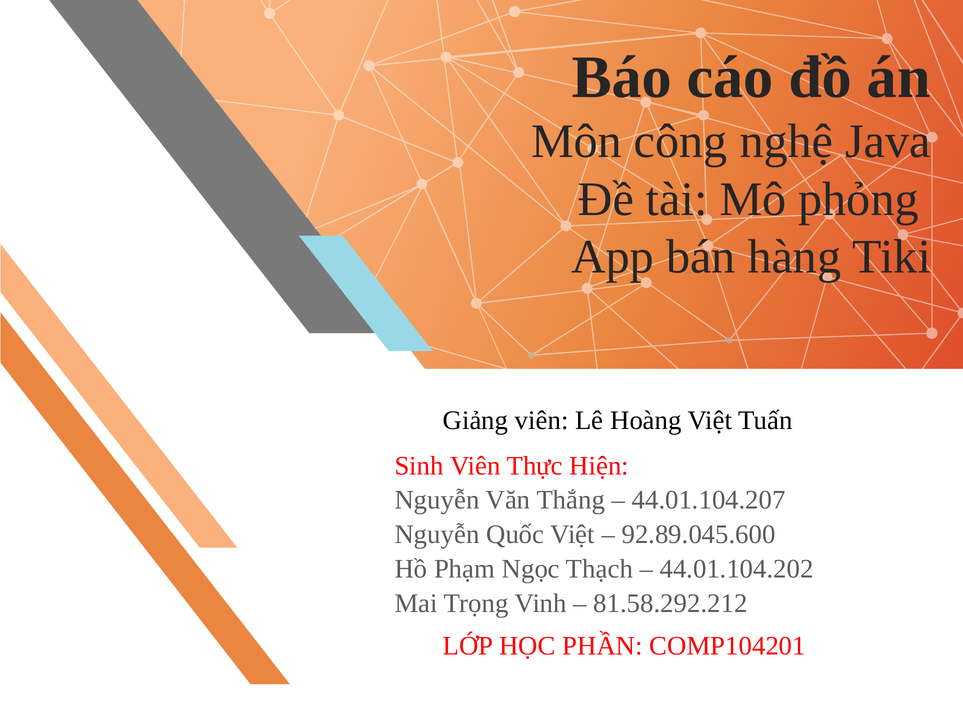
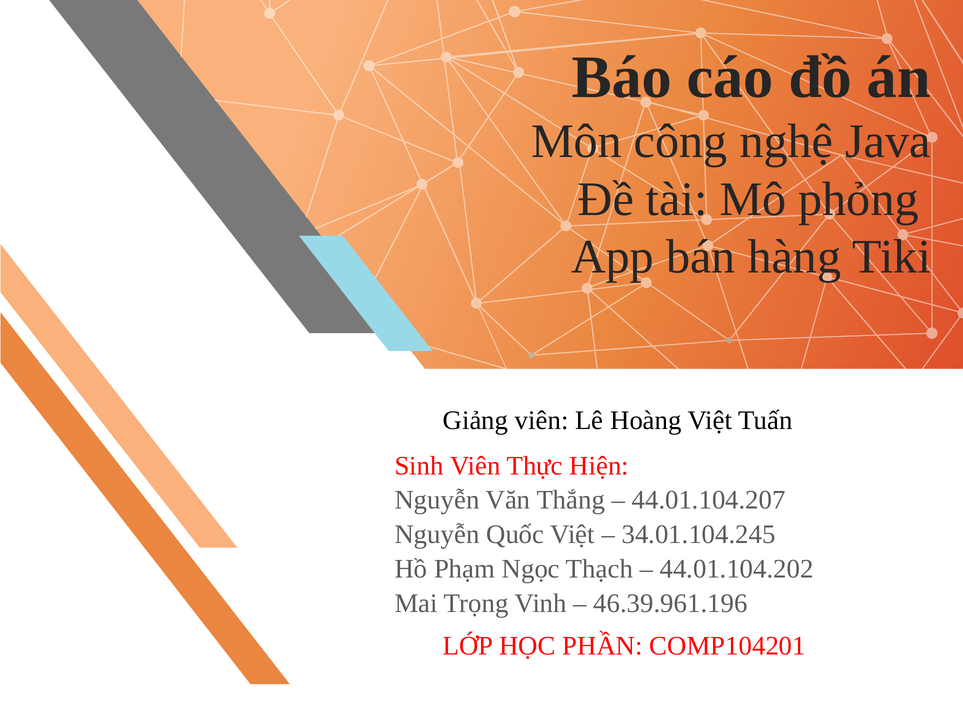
92.89.045.600: 92.89.045.600 -> 34.01.104.245
81.58.292.212: 81.58.292.212 -> 46.39.961.196
